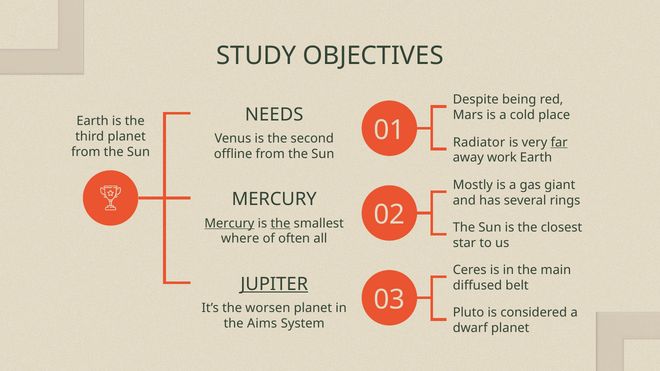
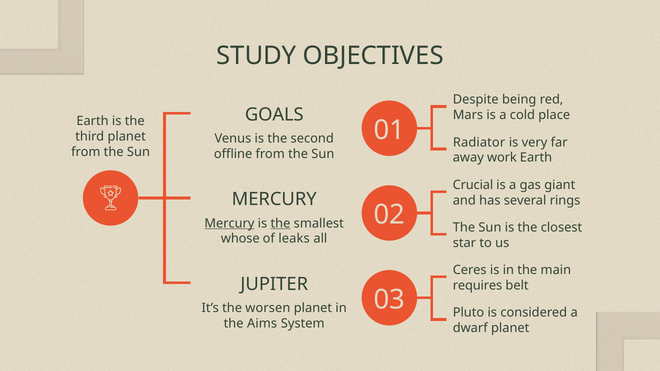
NEEDS: NEEDS -> GOALS
far underline: present -> none
Mostly: Mostly -> Crucial
where: where -> whose
often: often -> leaks
JUPITER underline: present -> none
diffused: diffused -> requires
